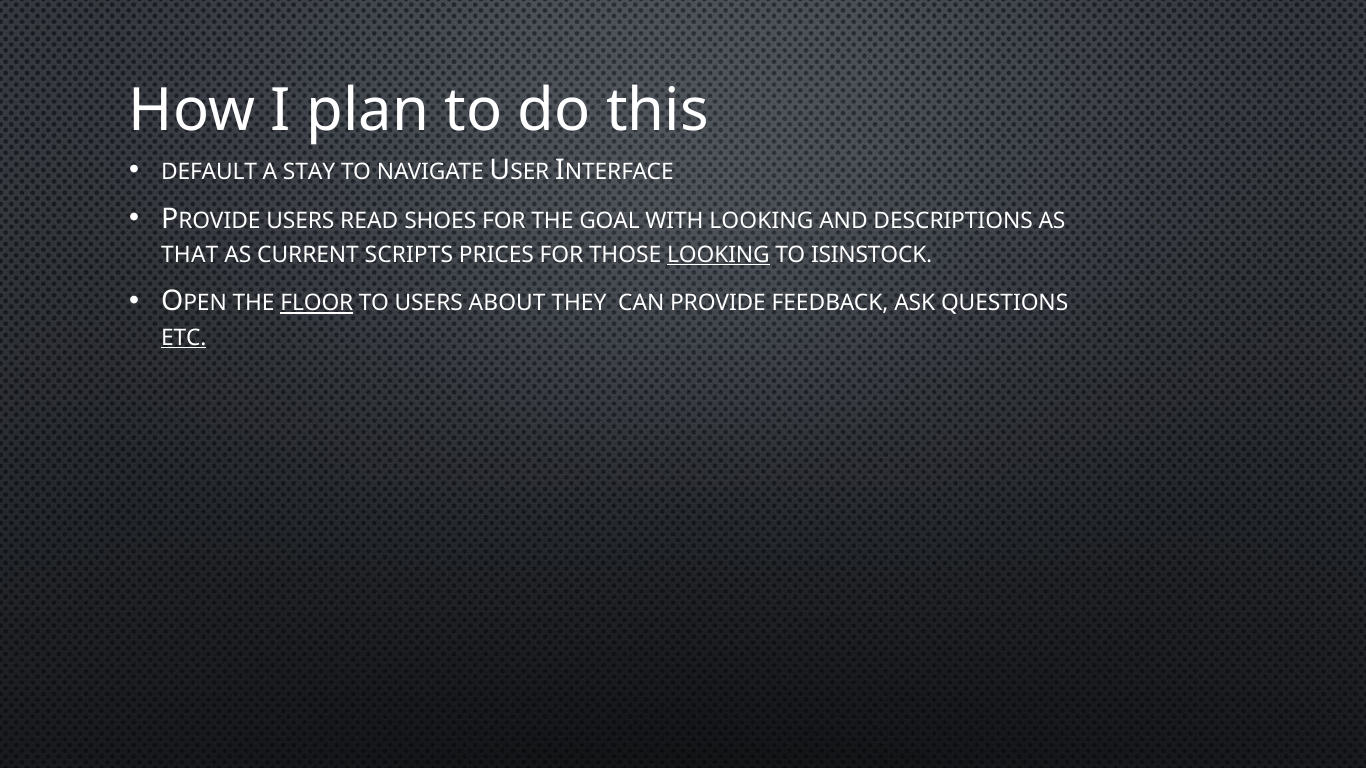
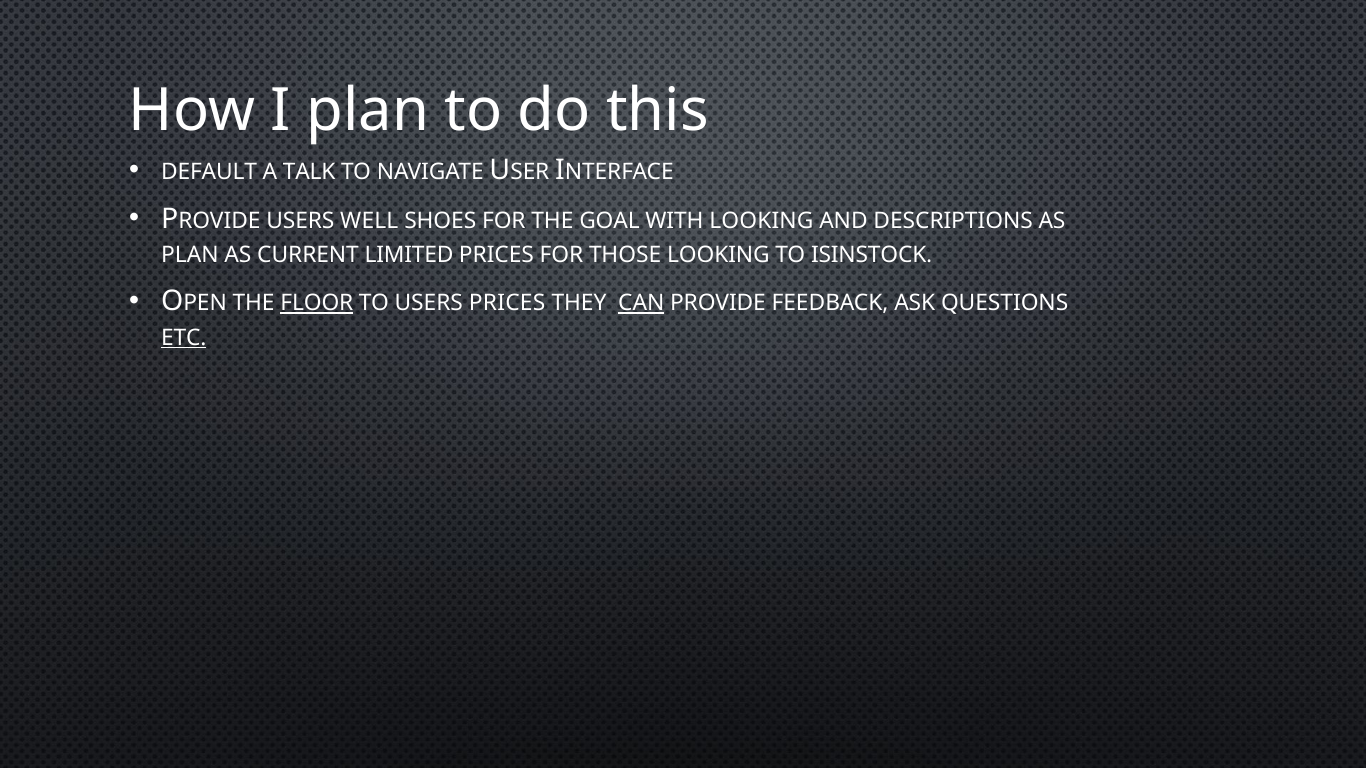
STAY: STAY -> TALK
READ: READ -> WELL
THAT at (190, 255): THAT -> PLAN
SCRIPTS: SCRIPTS -> LIMITED
LOOKING at (718, 255) underline: present -> none
USERS ABOUT: ABOUT -> PRICES
CAN underline: none -> present
